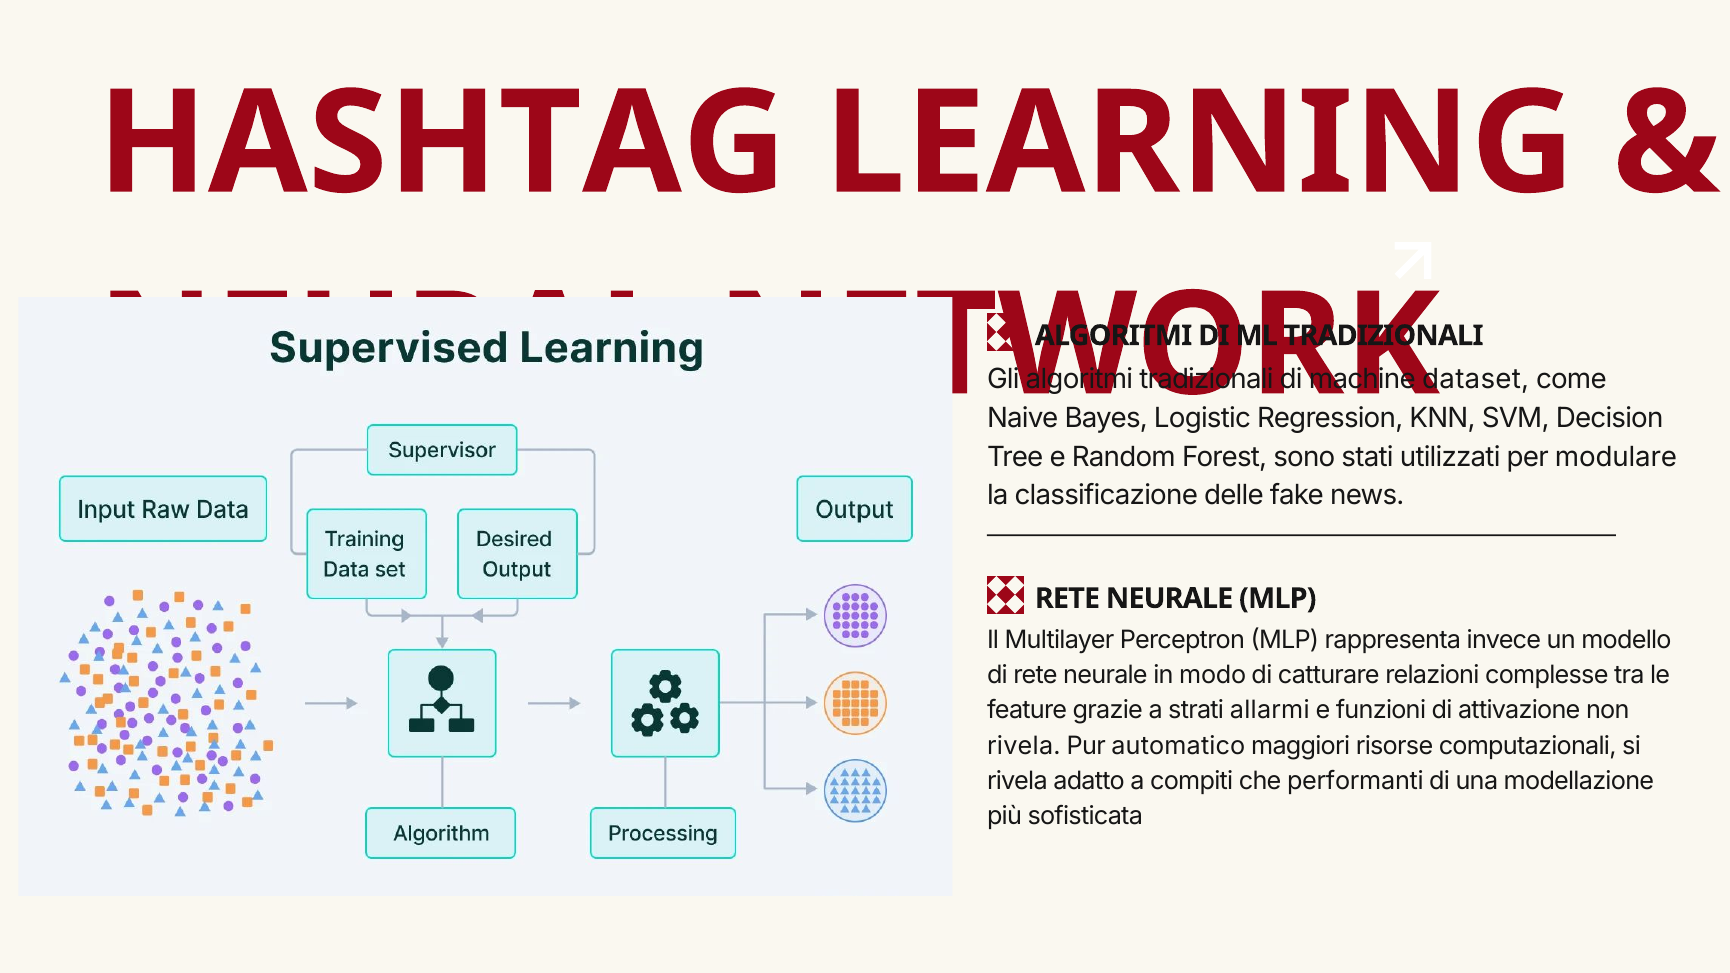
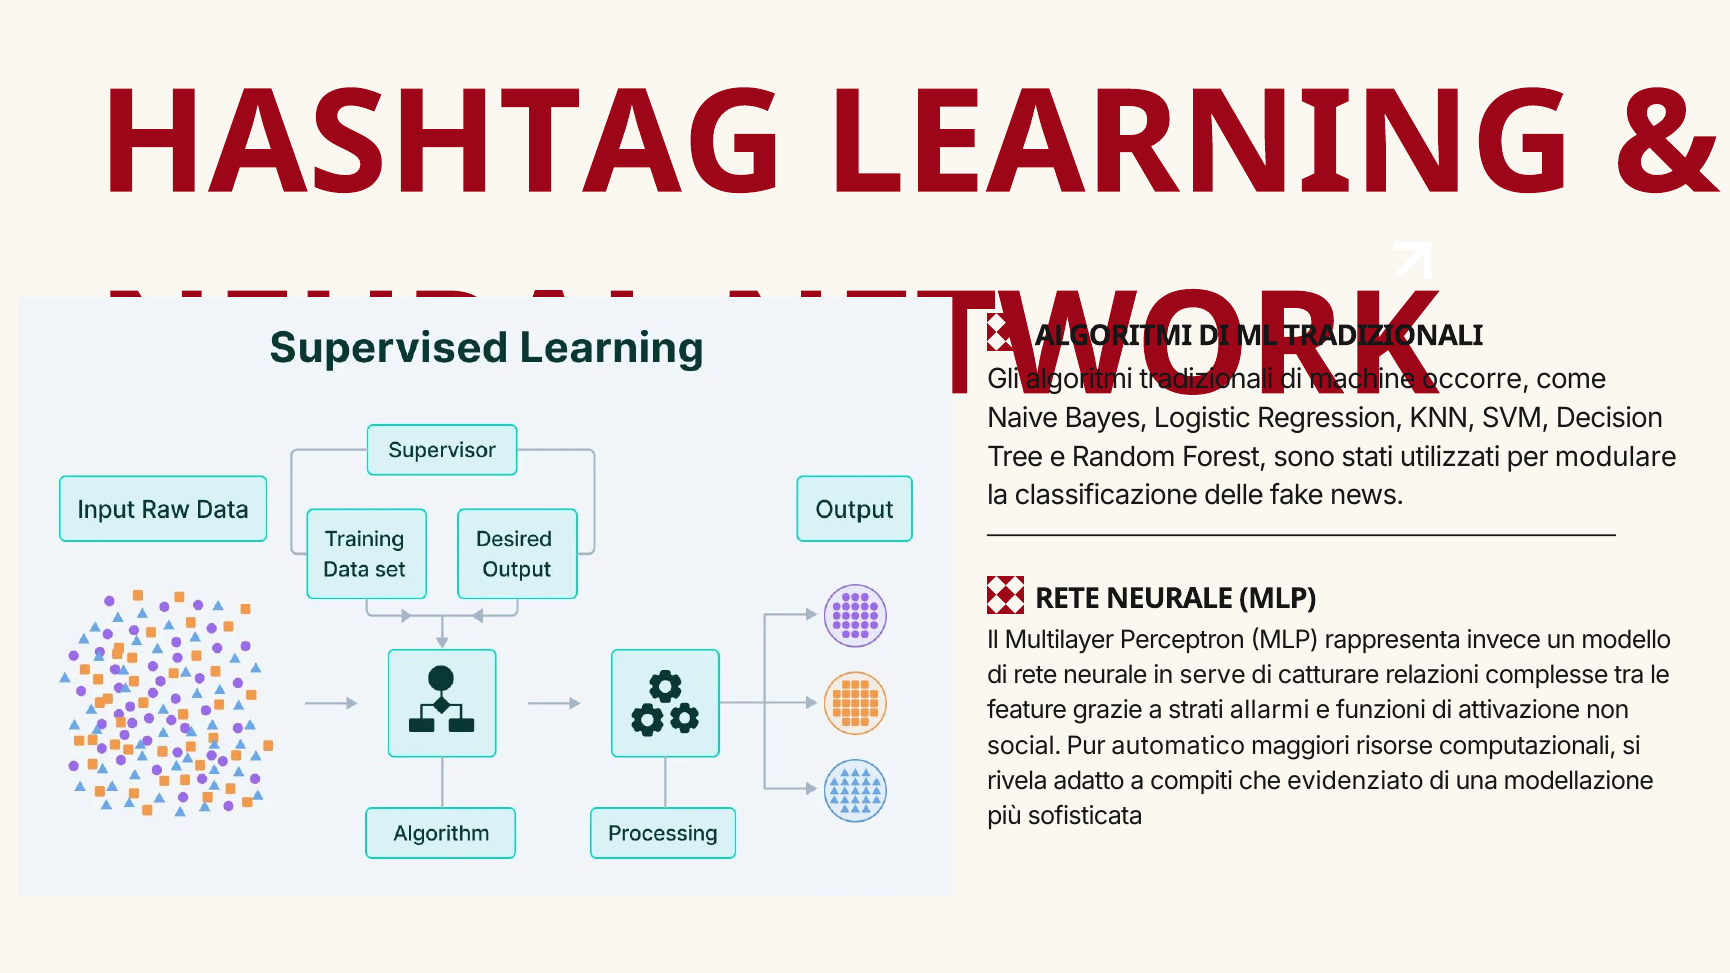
dataset: dataset -> occorre
modo: modo -> serve
rivela at (1024, 746): rivela -> social
performanti: performanti -> evidenziato
